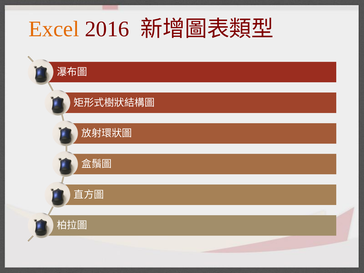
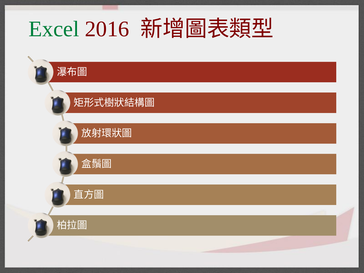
Excel colour: orange -> green
